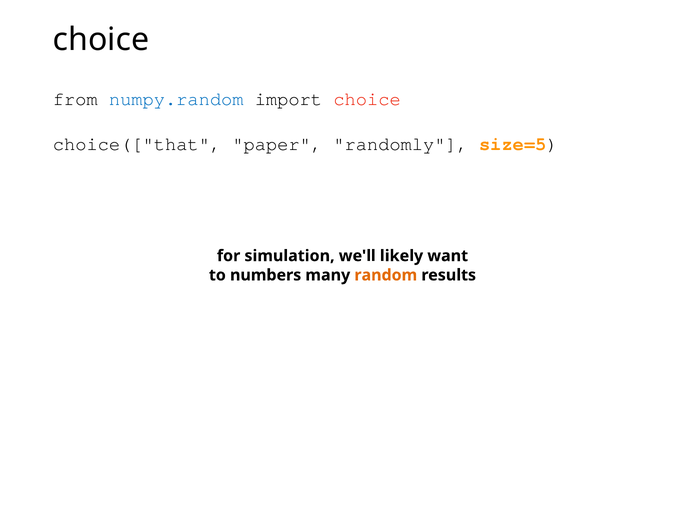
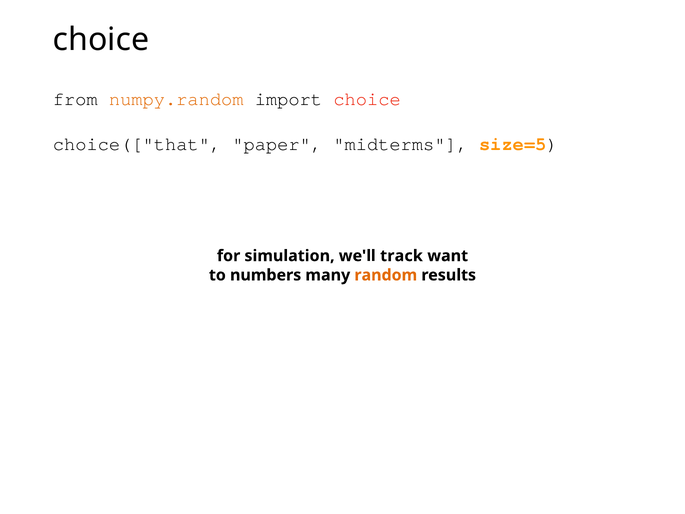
numpy.random colour: blue -> orange
randomly: randomly -> midterms
likely: likely -> track
